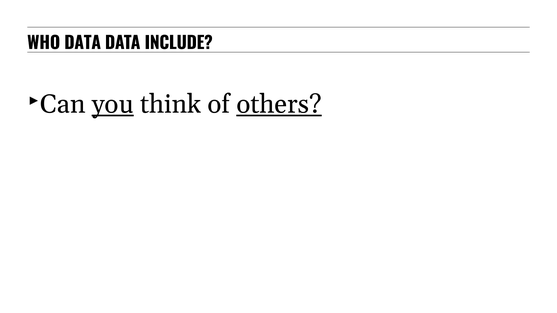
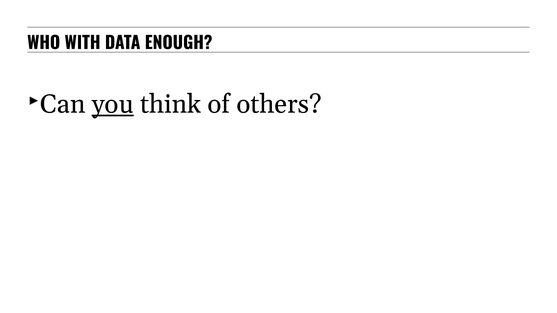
WHO DATA: DATA -> WITH
INCLUDE: INCLUDE -> ENOUGH
others underline: present -> none
